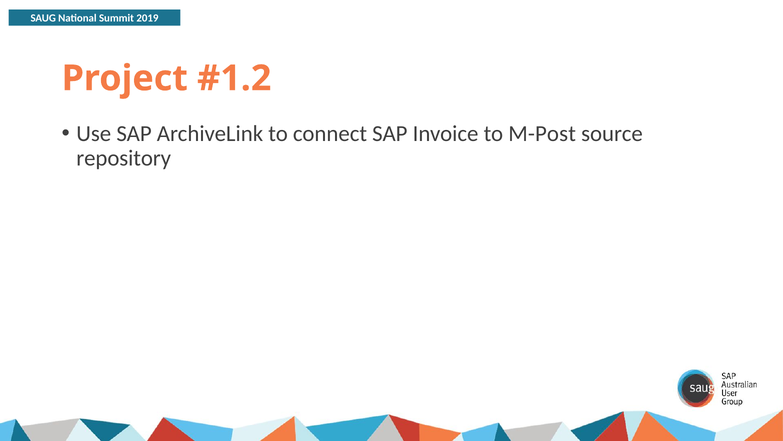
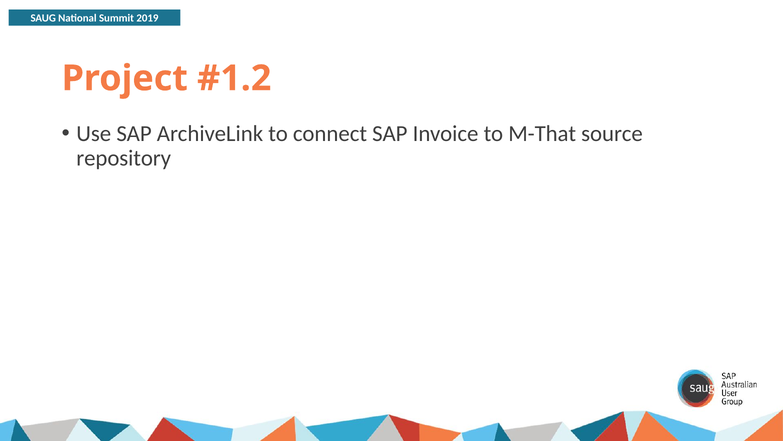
M-Post: M-Post -> M-That
